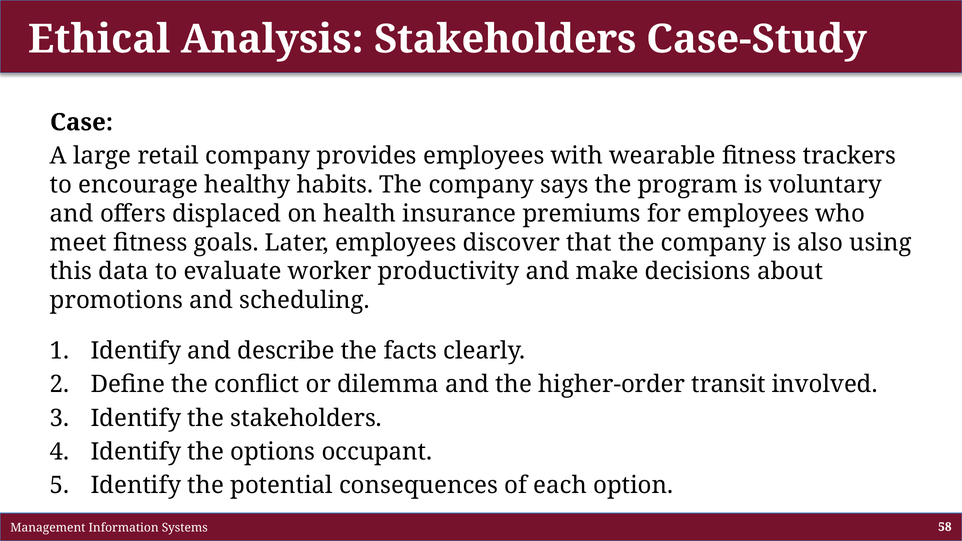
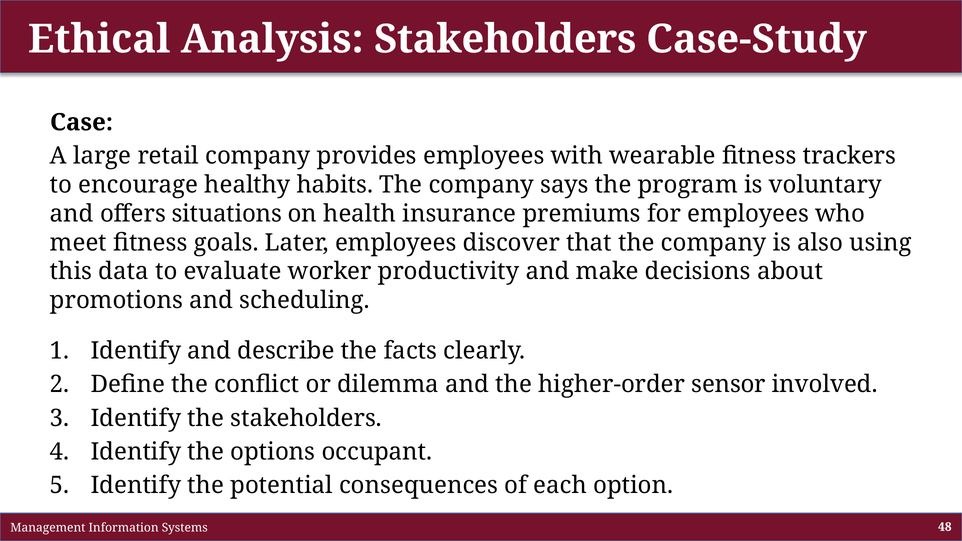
displaced: displaced -> situations
transit: transit -> sensor
58: 58 -> 48
